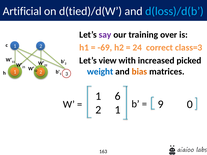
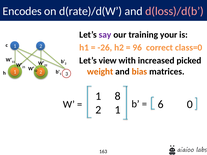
Artificial: Artificial -> Encodes
d(tied)/d(W: d(tied)/d(W -> d(rate)/d(W
d(loss)/d(b colour: light blue -> pink
over: over -> your
-69: -69 -> -26
24: 24 -> 96
class=3: class=3 -> class=0
weight colour: blue -> orange
6: 6 -> 8
9: 9 -> 6
